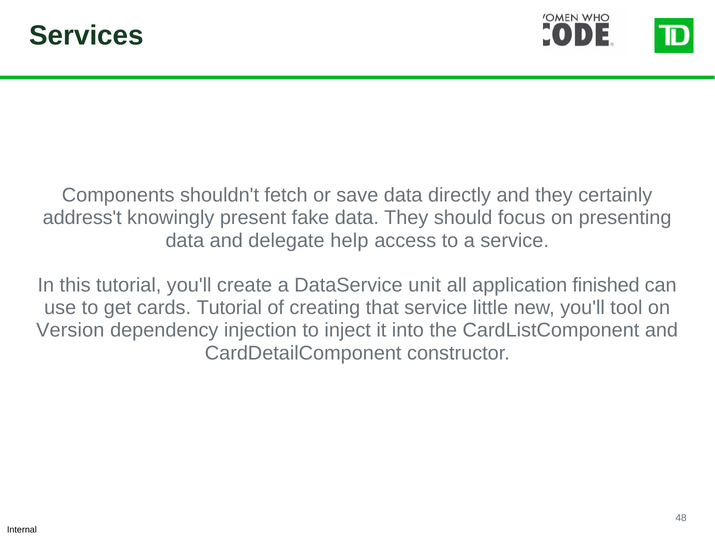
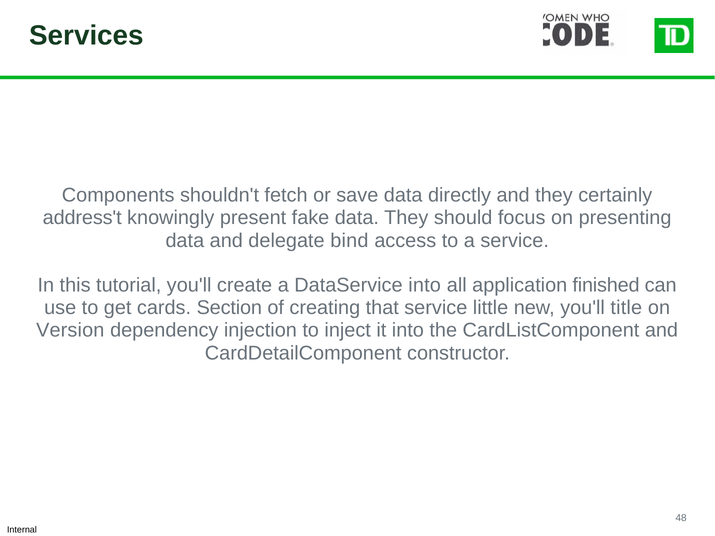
help: help -> bind
DataService unit: unit -> into
cards Tutorial: Tutorial -> Section
tool: tool -> title
